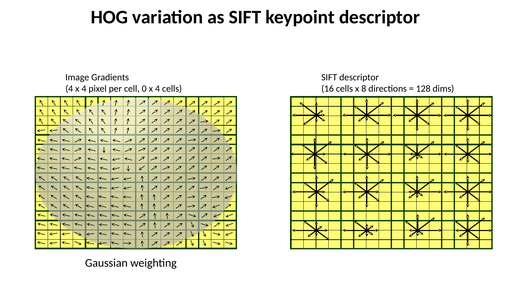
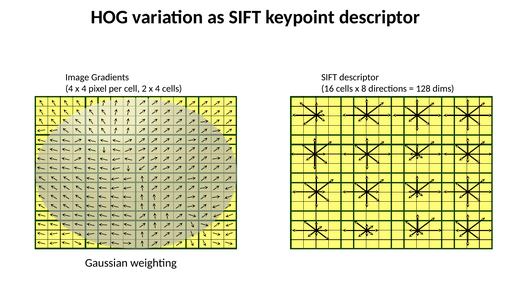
0: 0 -> 2
